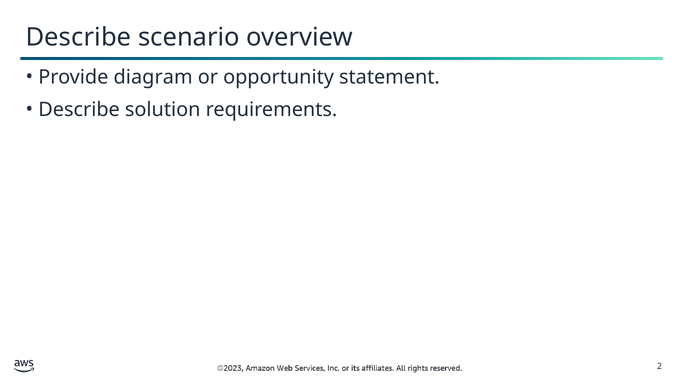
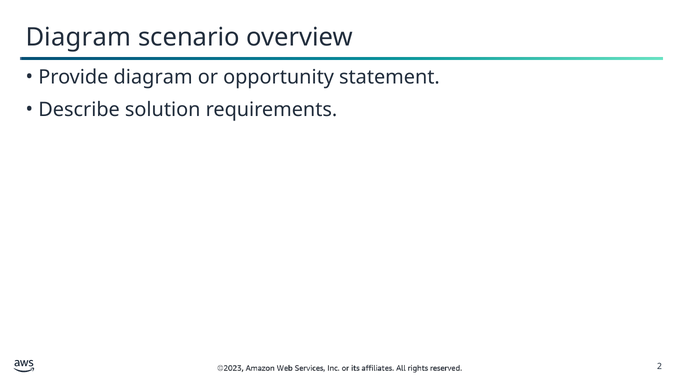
Describe at (78, 37): Describe -> Diagram
